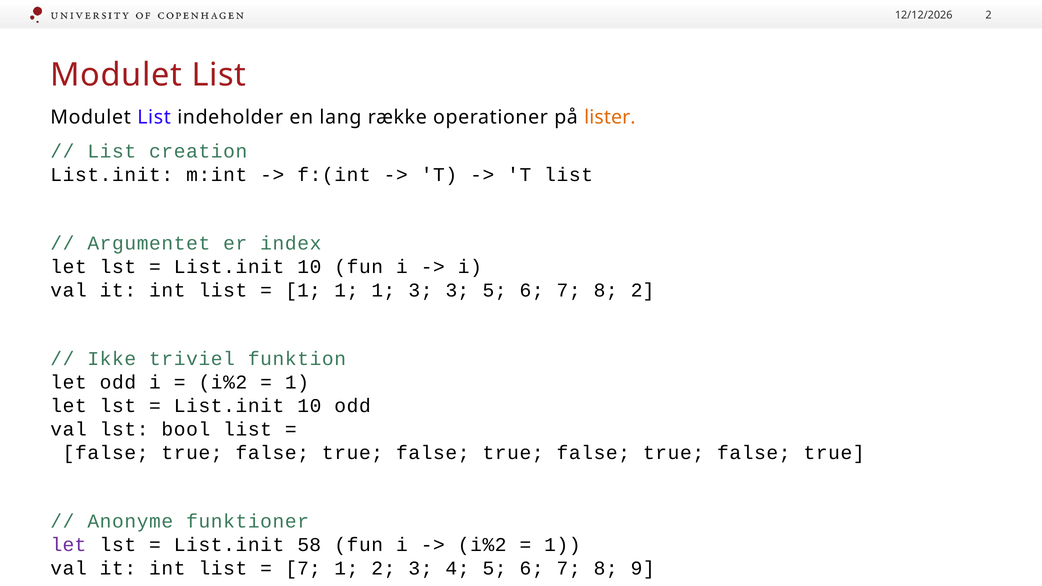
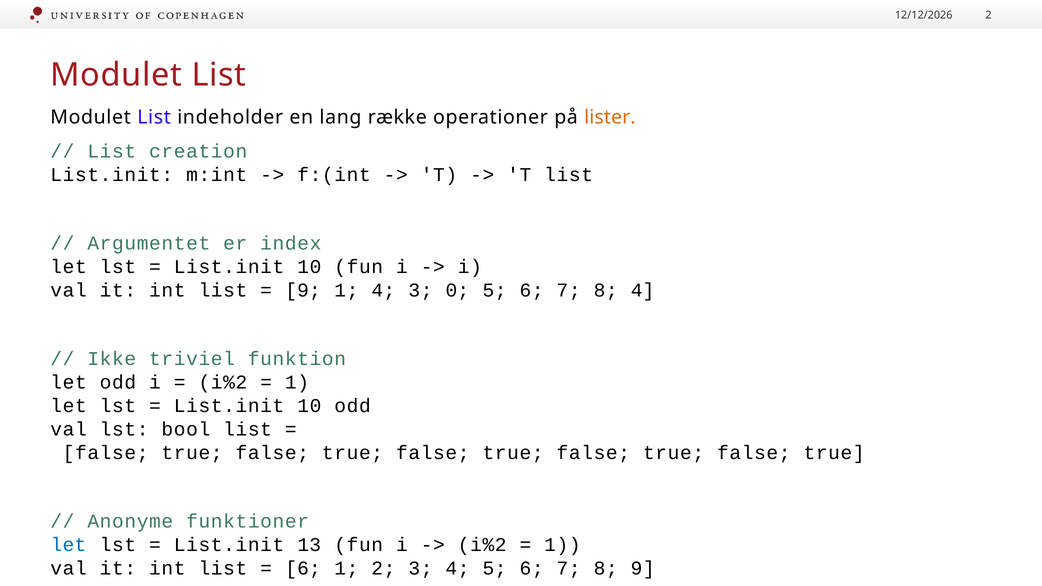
1 at (303, 290): 1 -> 9
1 at (383, 290): 1 -> 4
3 3: 3 -> 0
8 2: 2 -> 4
let at (68, 545) colour: purple -> blue
58: 58 -> 13
7 at (303, 568): 7 -> 6
